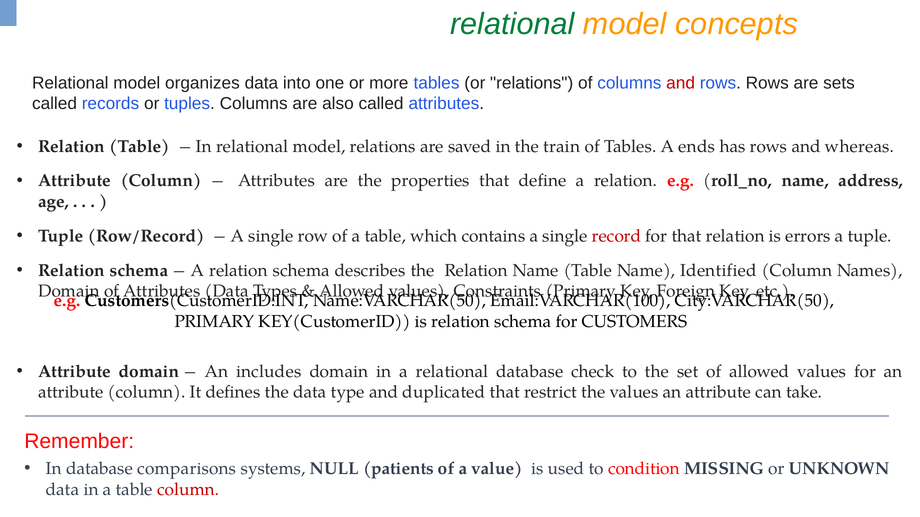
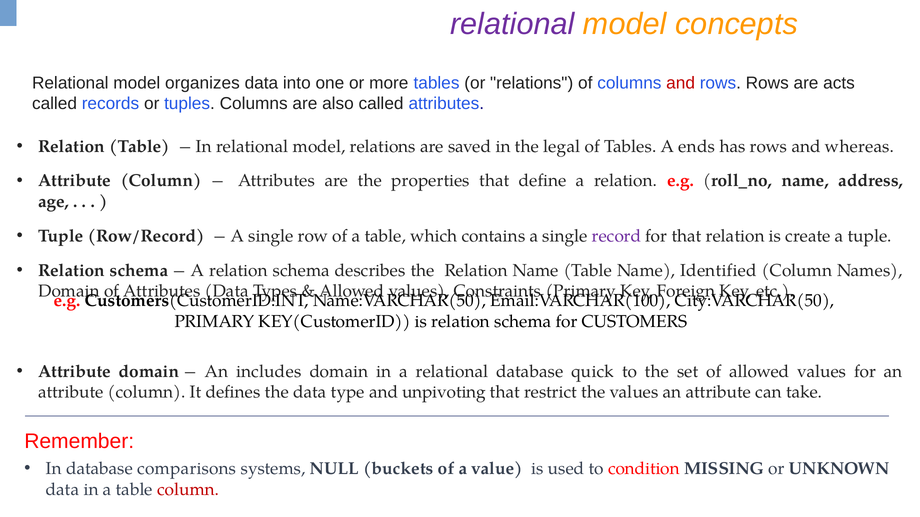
relational at (512, 24) colour: green -> purple
sets: sets -> acts
train: train -> legal
record colour: red -> purple
errors: errors -> create
check: check -> quick
duplicated: duplicated -> unpivoting
patients: patients -> buckets
